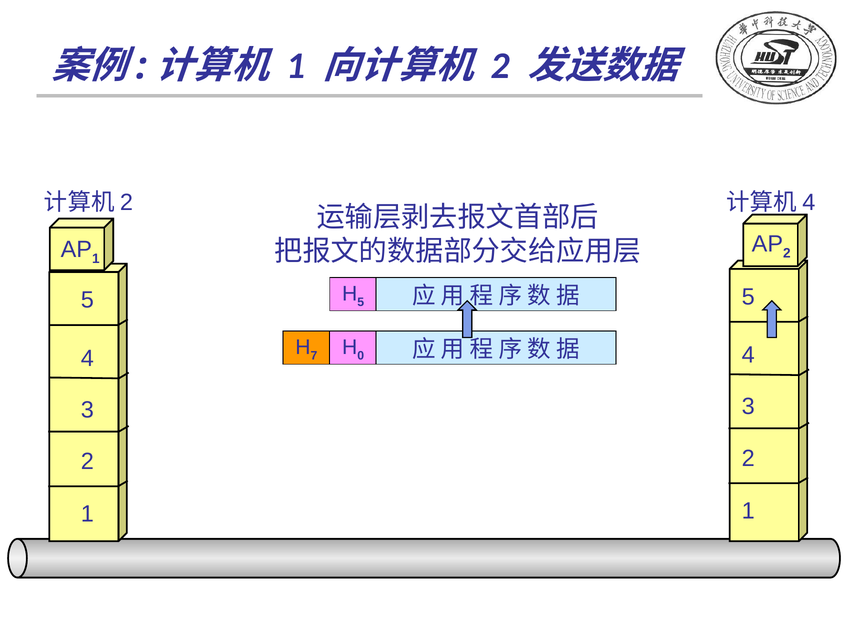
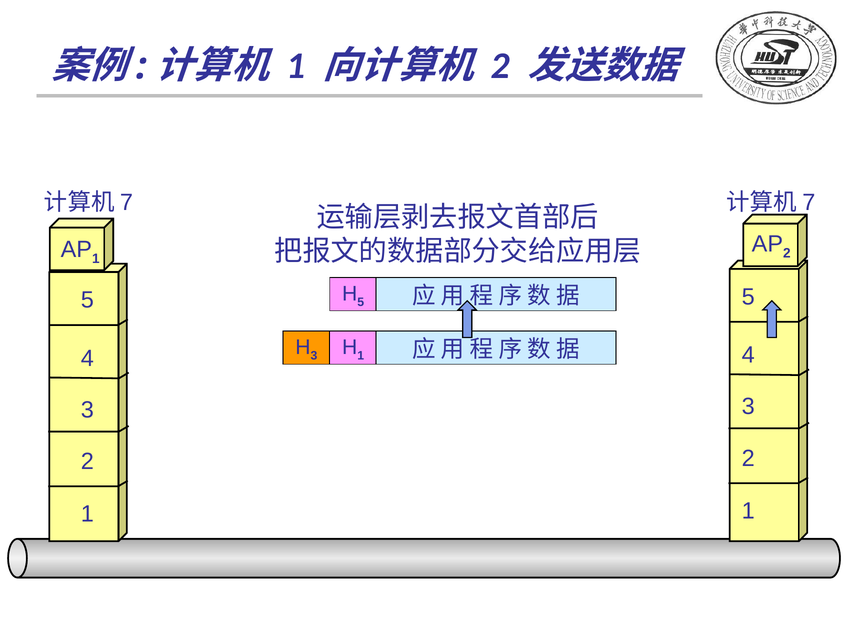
2 at (127, 202): 2 -> 7
4 at (809, 202): 4 -> 7
7 at (314, 355): 7 -> 3
0 at (361, 355): 0 -> 1
